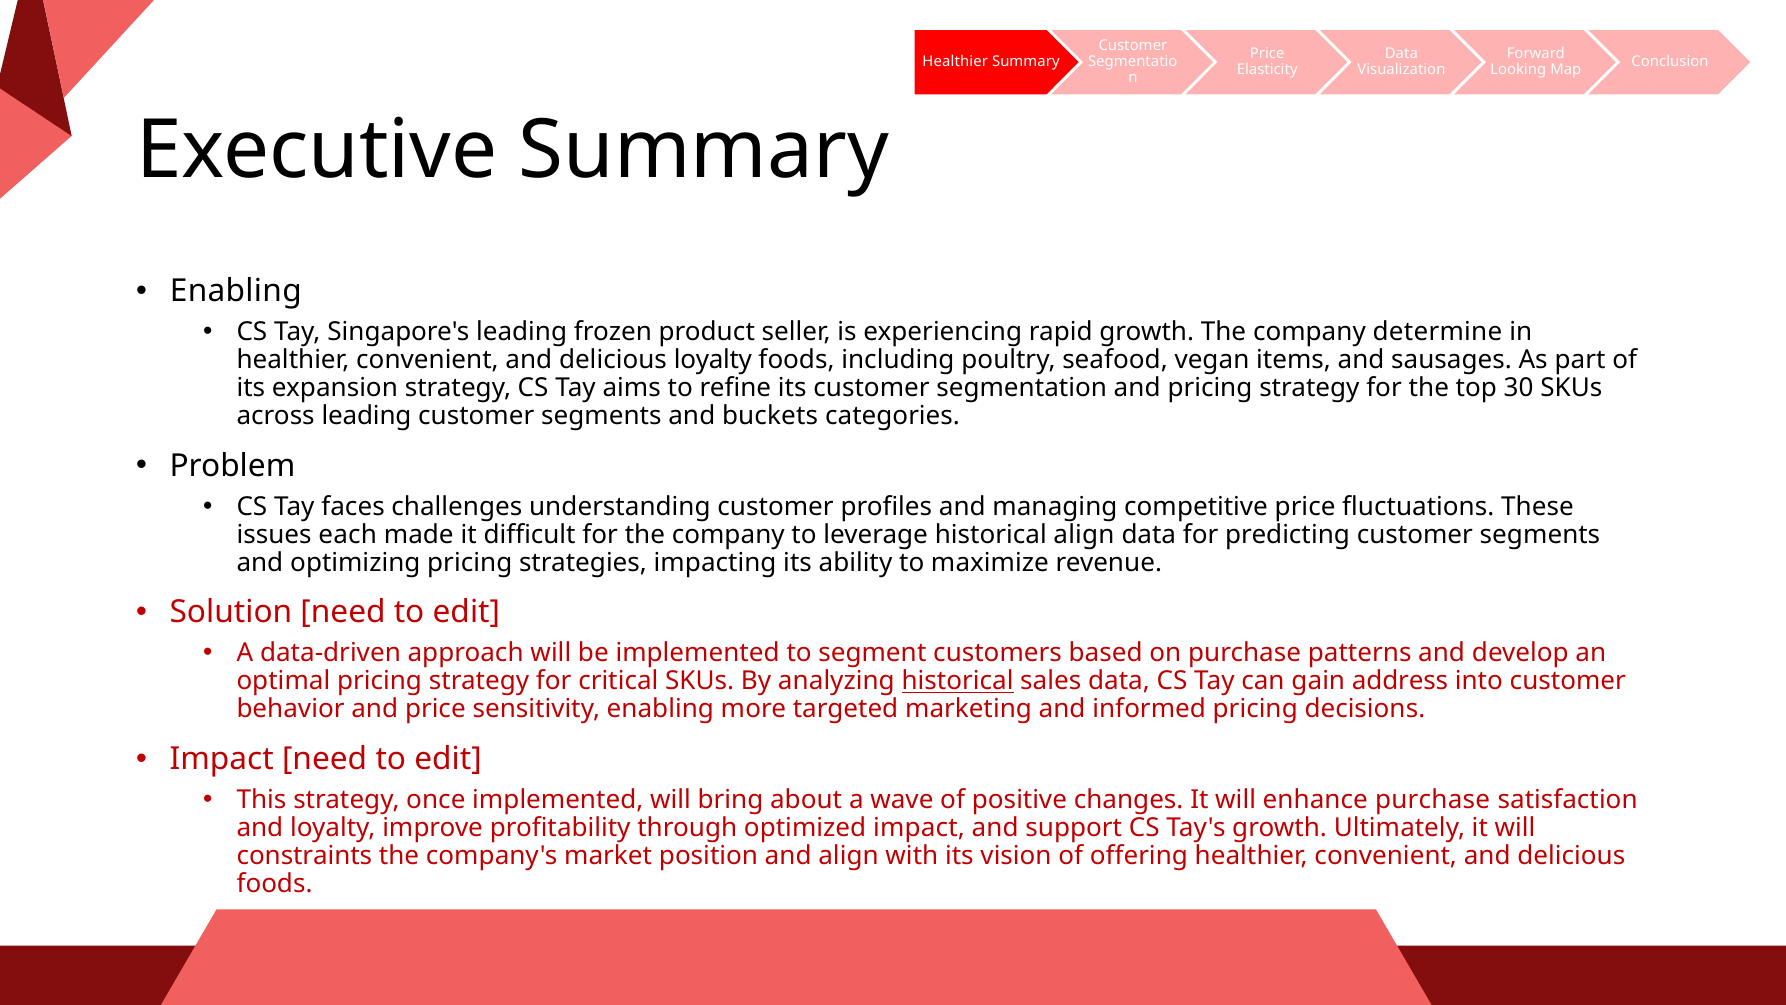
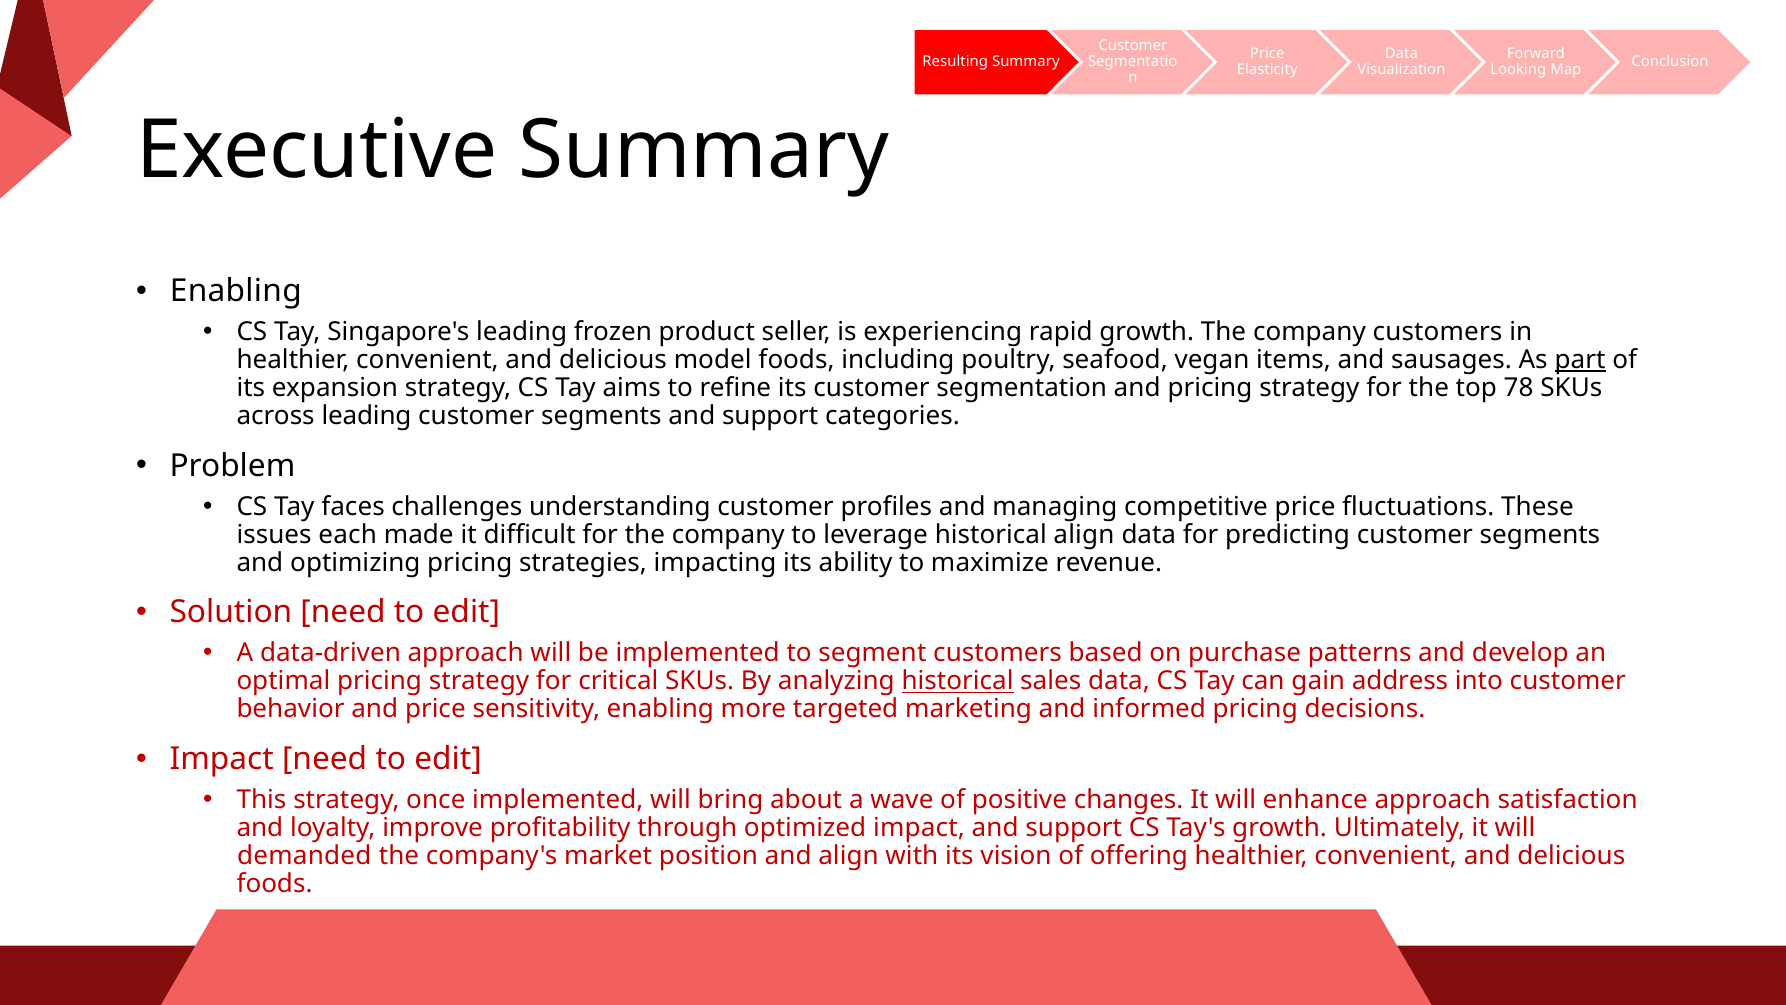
Healthier at (955, 62): Healthier -> Resulting
company determine: determine -> customers
delicious loyalty: loyalty -> model
part underline: none -> present
30: 30 -> 78
segments and buckets: buckets -> support
enhance purchase: purchase -> approach
constraints: constraints -> demanded
